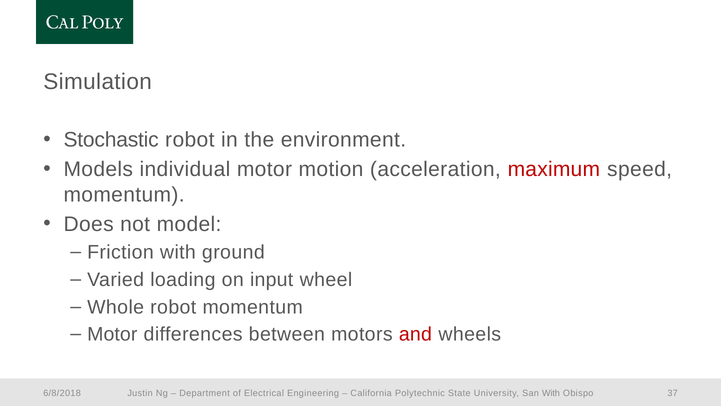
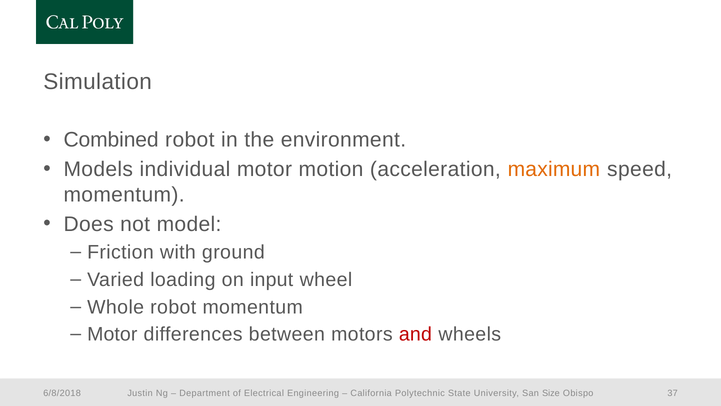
Stochastic: Stochastic -> Combined
maximum colour: red -> orange
San With: With -> Size
